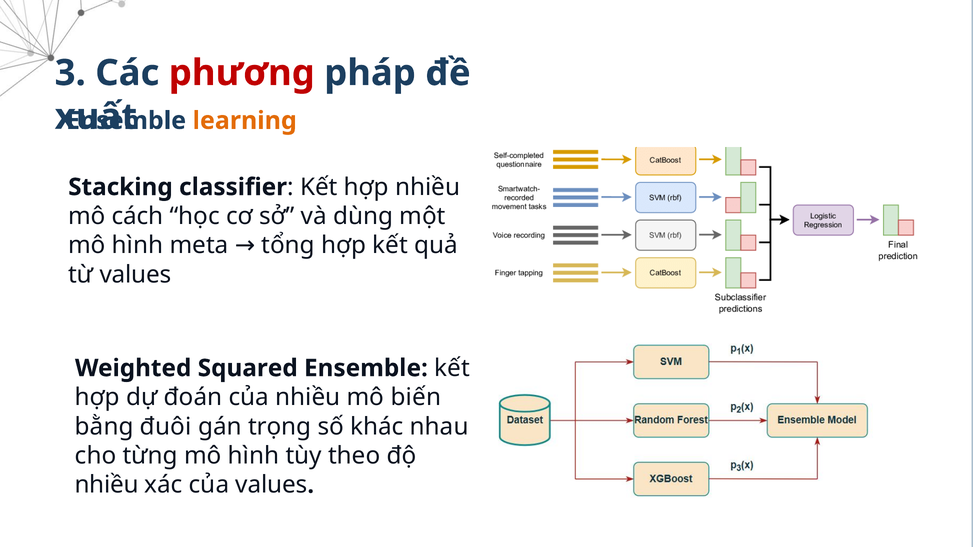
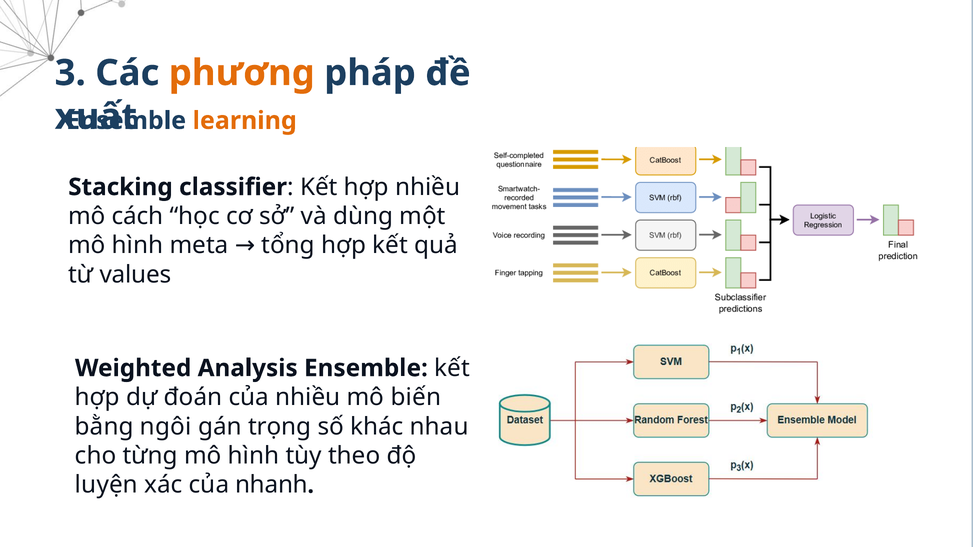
phương colour: red -> orange
Squared: Squared -> Analysis
đuôi: đuôi -> ngôi
nhiều at (107, 485): nhiều -> luyện
của values: values -> nhanh
